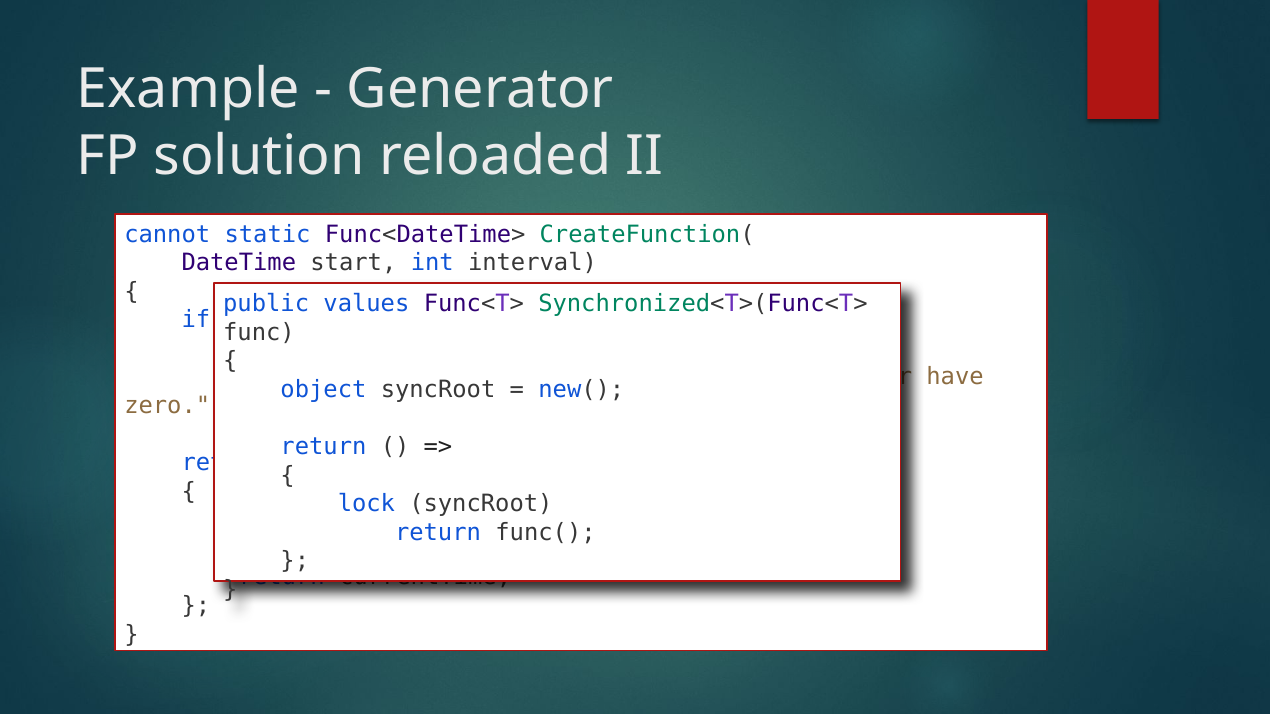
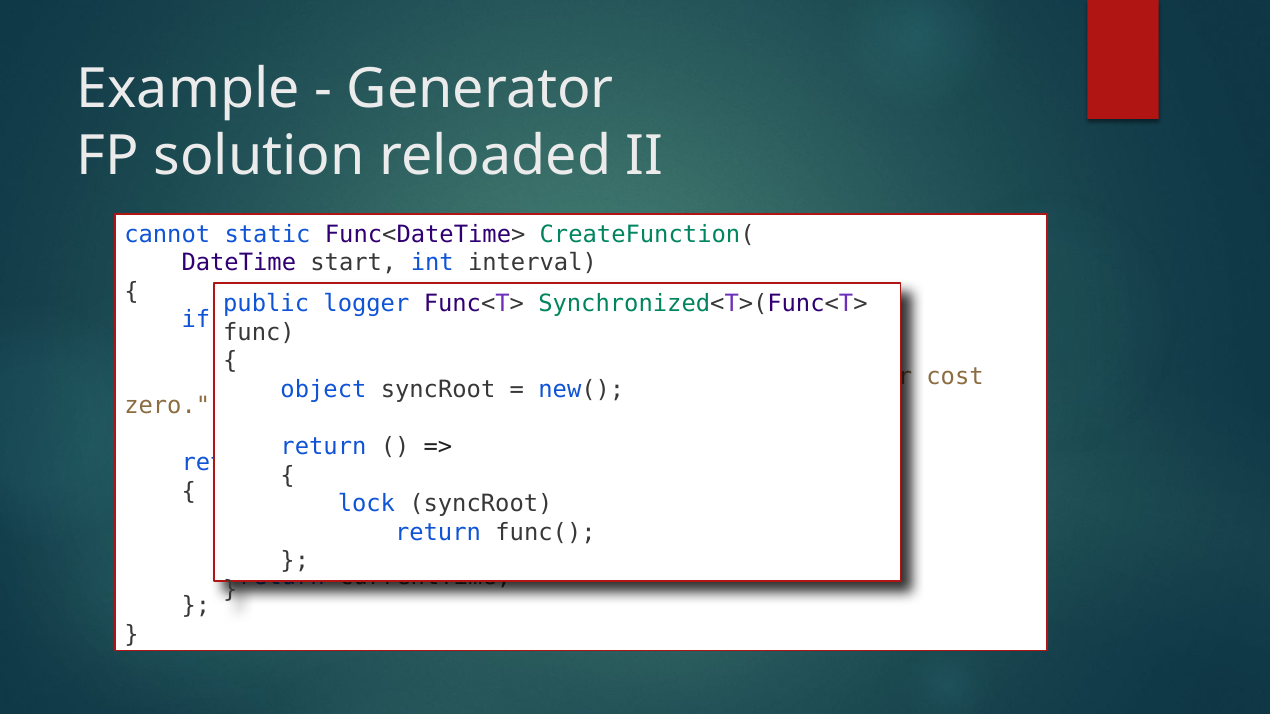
values: values -> logger
have: have -> cost
